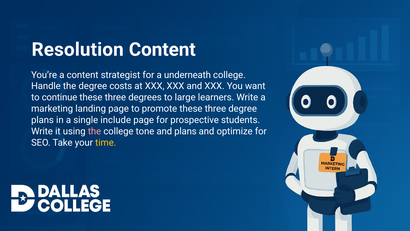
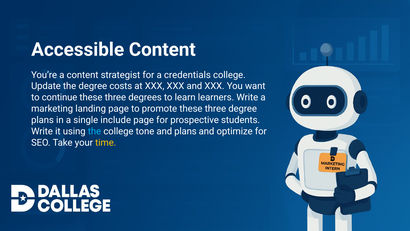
Resolution: Resolution -> Accessible
underneath: underneath -> credentials
Handle: Handle -> Update
large: large -> learn
the at (95, 131) colour: pink -> light blue
